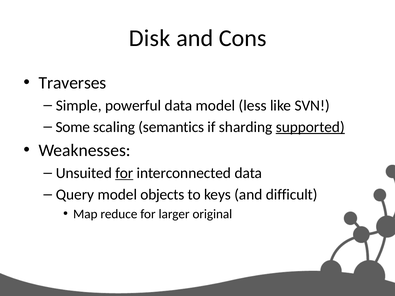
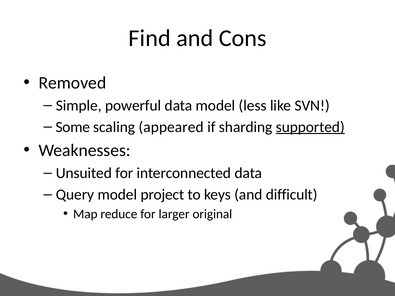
Disk: Disk -> Find
Traverses: Traverses -> Removed
semantics: semantics -> appeared
for at (124, 173) underline: present -> none
objects: objects -> project
